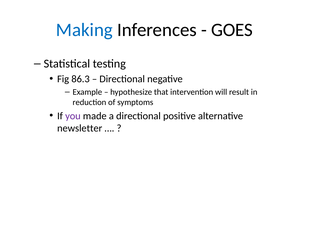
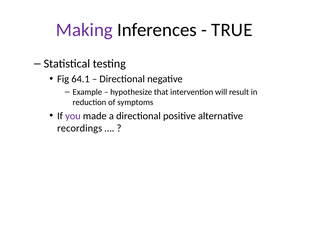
Making colour: blue -> purple
GOES: GOES -> TRUE
86.3: 86.3 -> 64.1
newsletter: newsletter -> recordings
